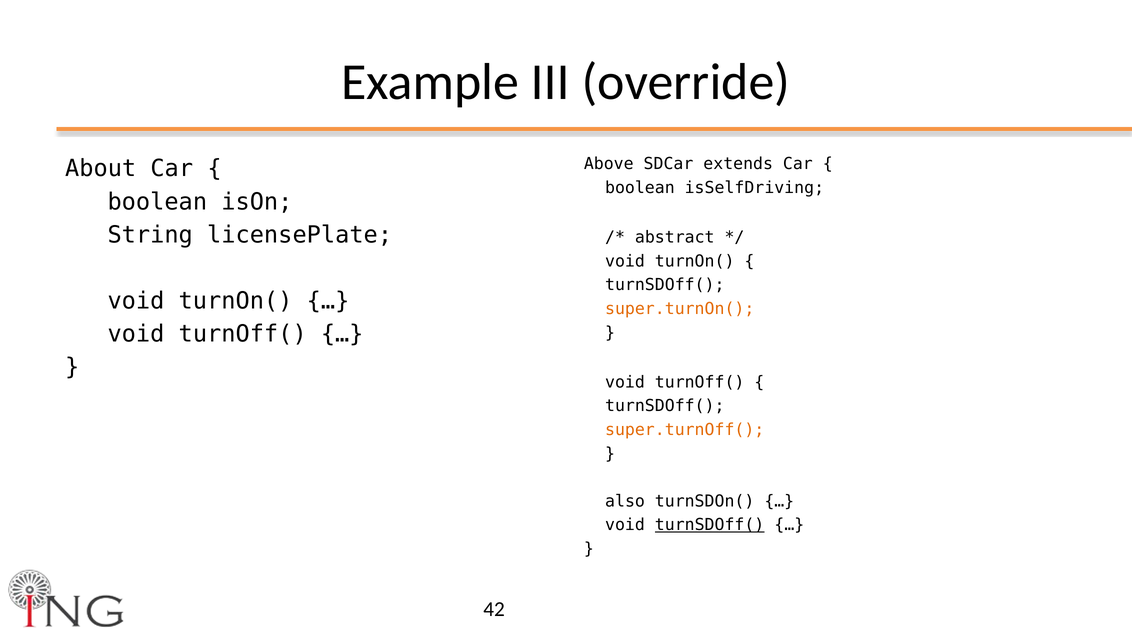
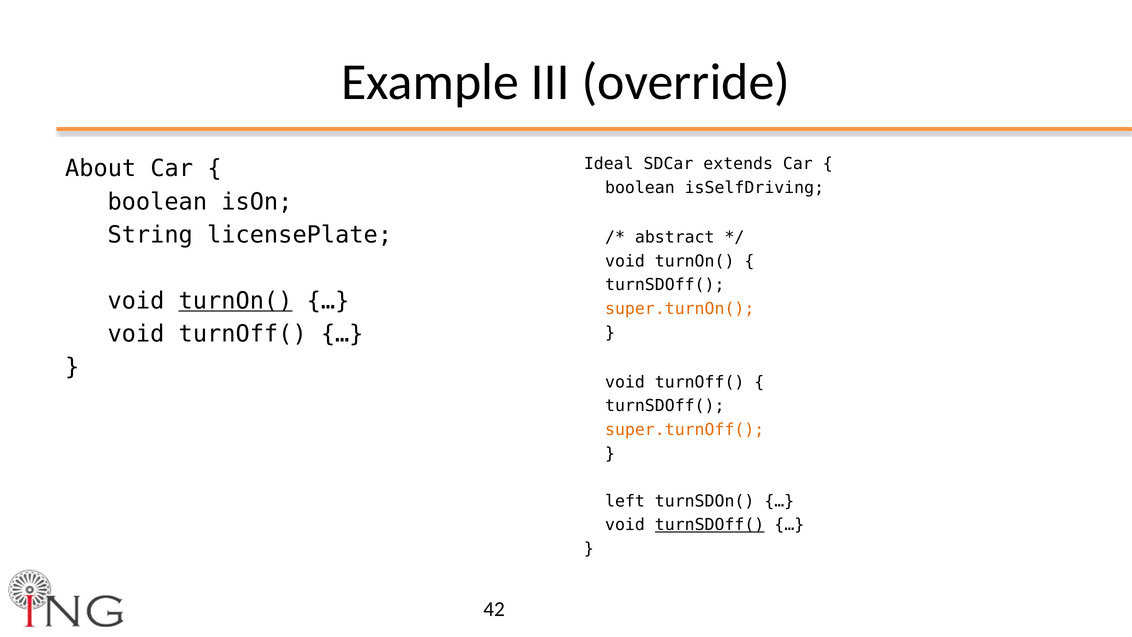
Above: Above -> Ideal
turnOn( at (236, 301) underline: none -> present
also: also -> left
